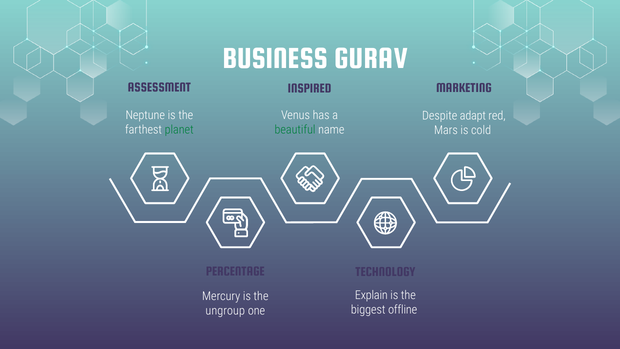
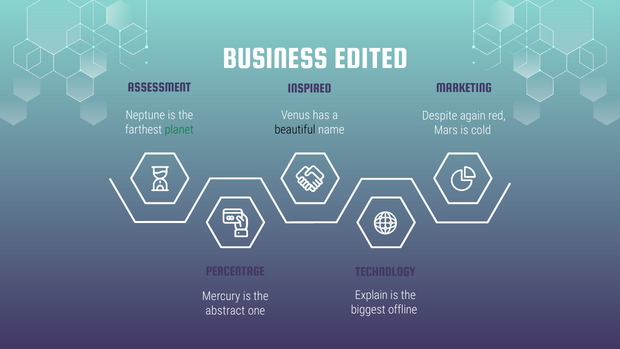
GURAV: GURAV -> EDITED
adapt: adapt -> again
beautiful colour: green -> black
ungroup: ungroup -> abstract
